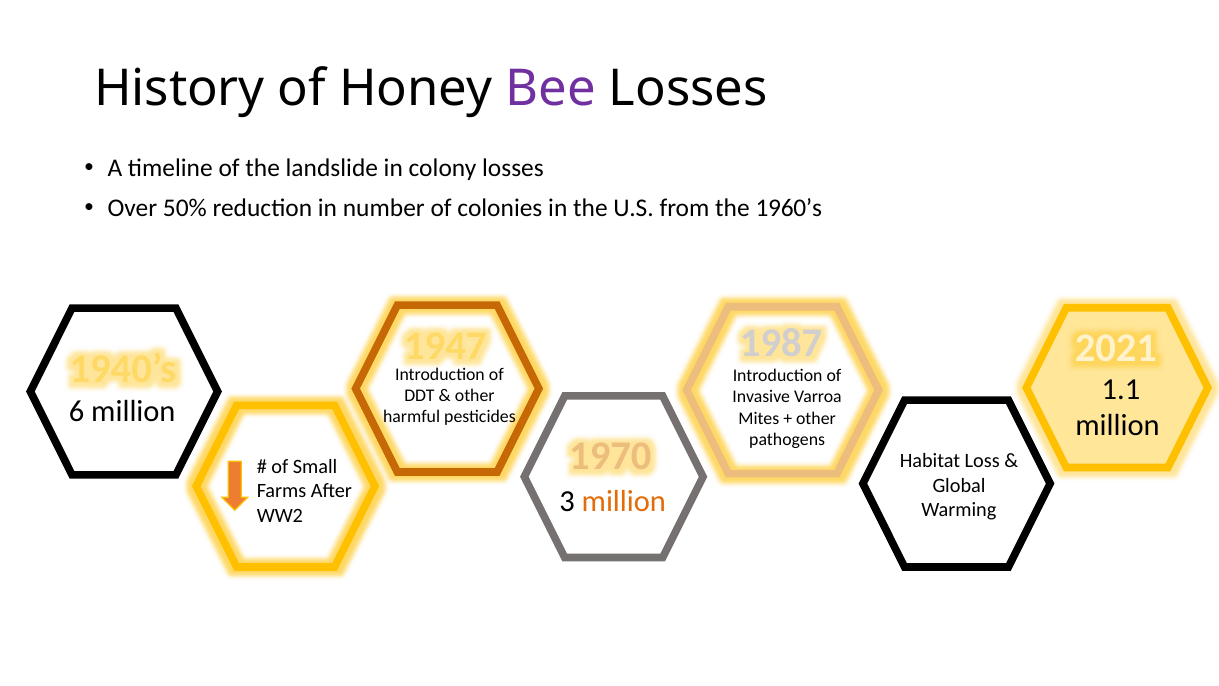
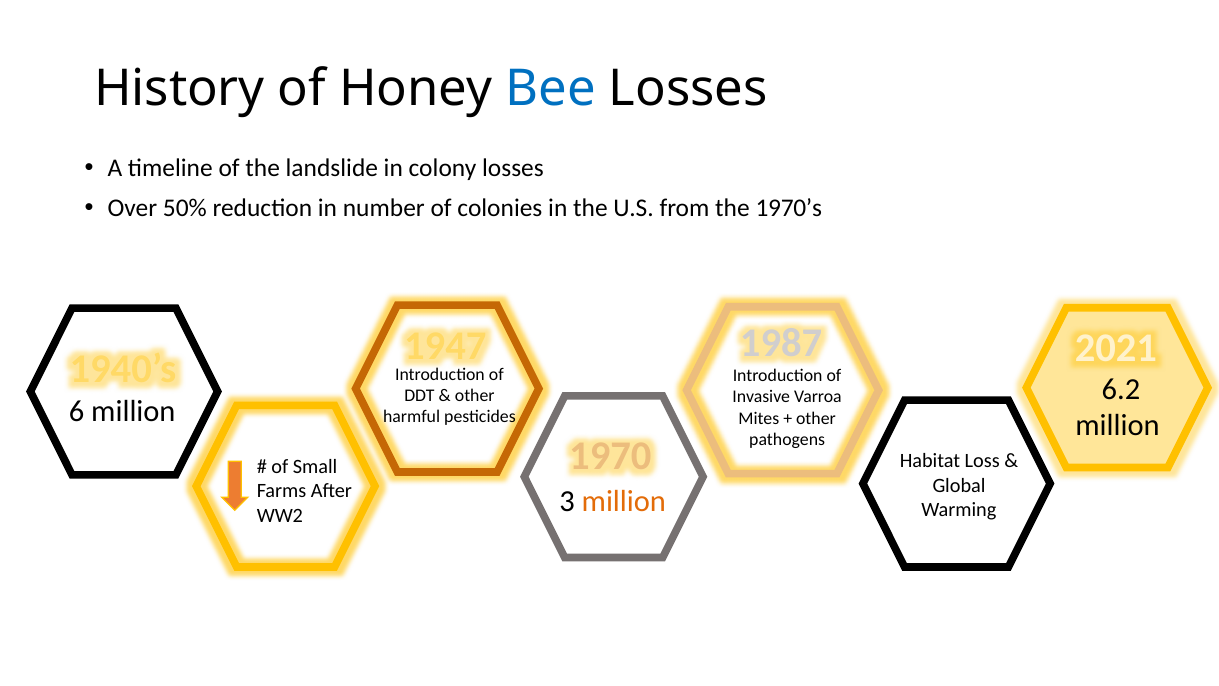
Bee colour: purple -> blue
1960’s: 1960’s -> 1970’s
1.1: 1.1 -> 6.2
